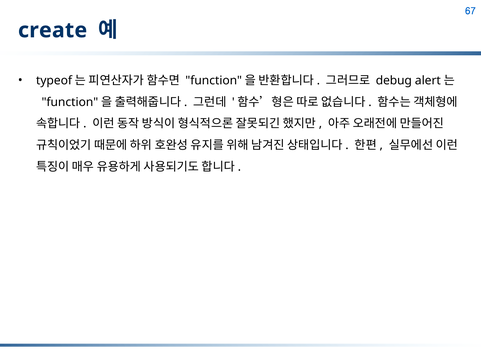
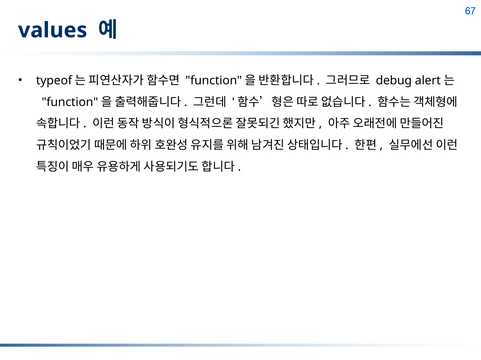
create: create -> values
